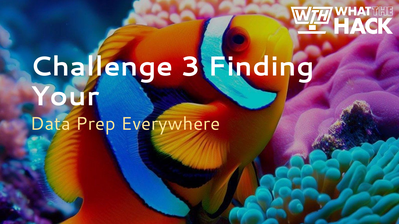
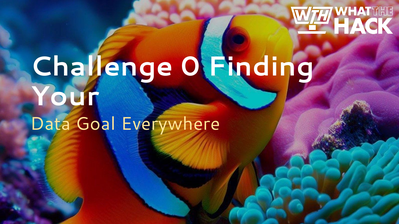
3: 3 -> 0
Prep: Prep -> Goal
